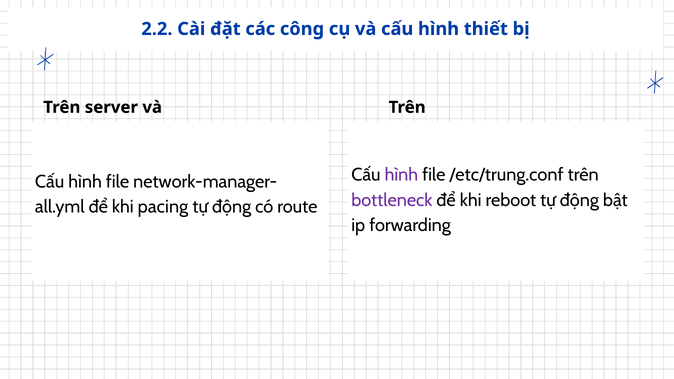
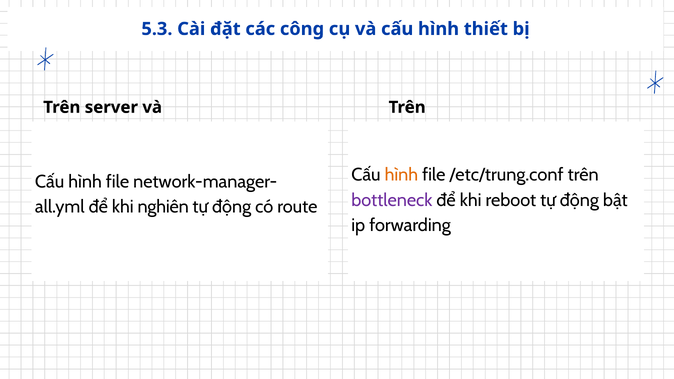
2.2: 2.2 -> 5.3
hình at (401, 175) colour: purple -> orange
pacing: pacing -> nghiên
